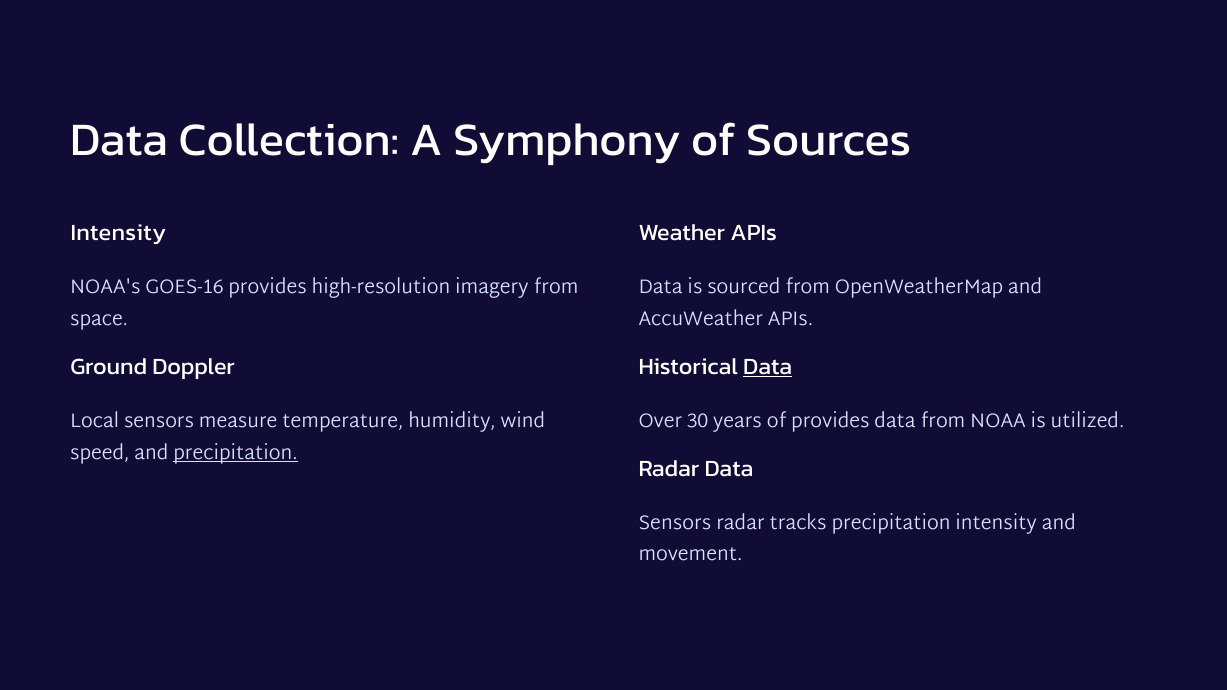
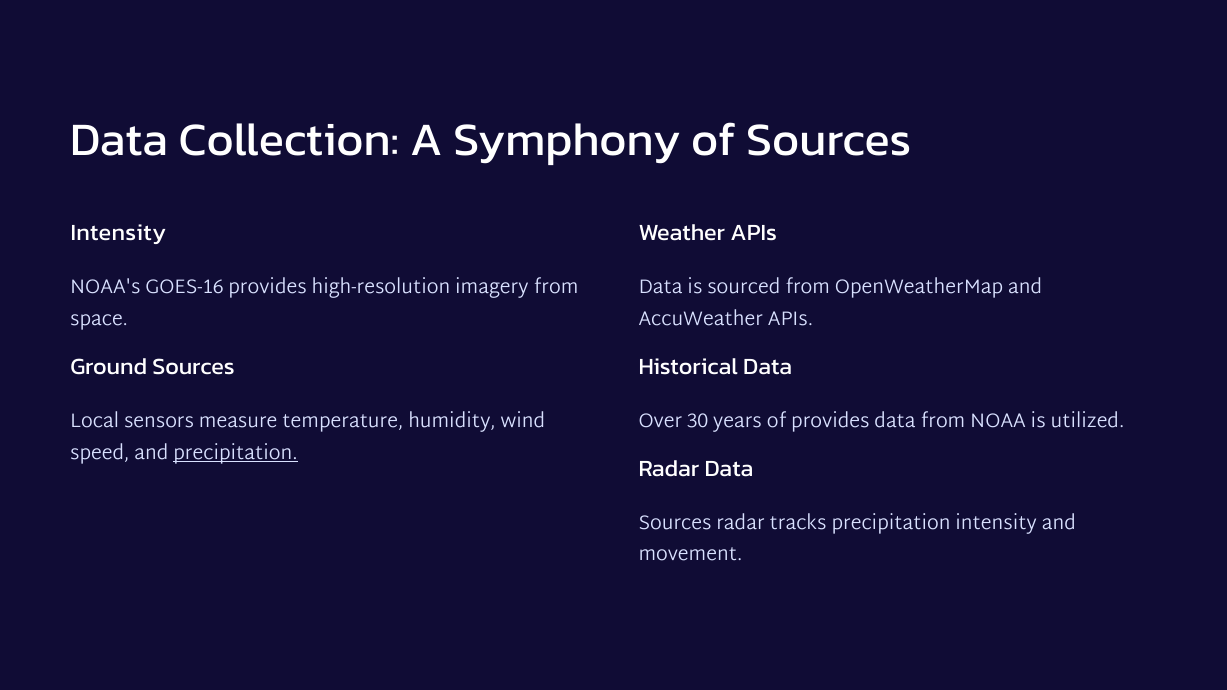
Ground Doppler: Doppler -> Sources
Data at (768, 367) underline: present -> none
Sensors at (675, 523): Sensors -> Sources
